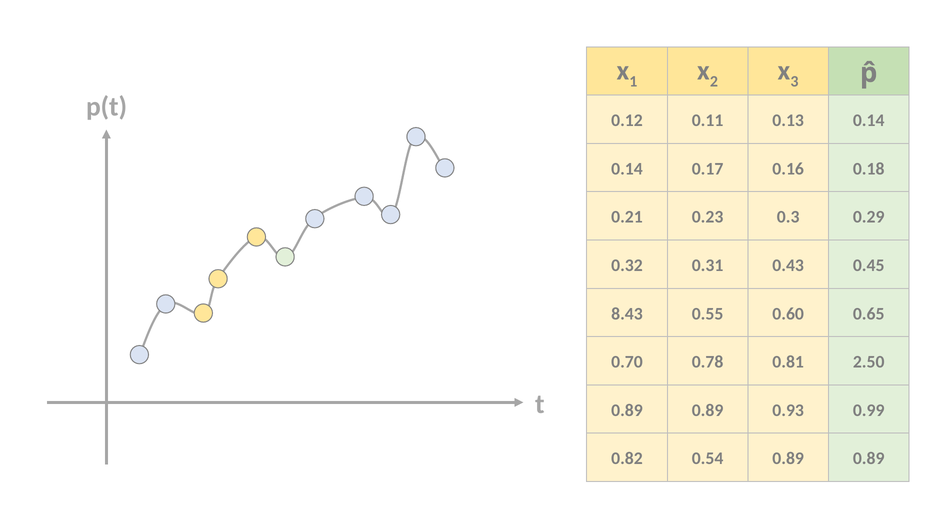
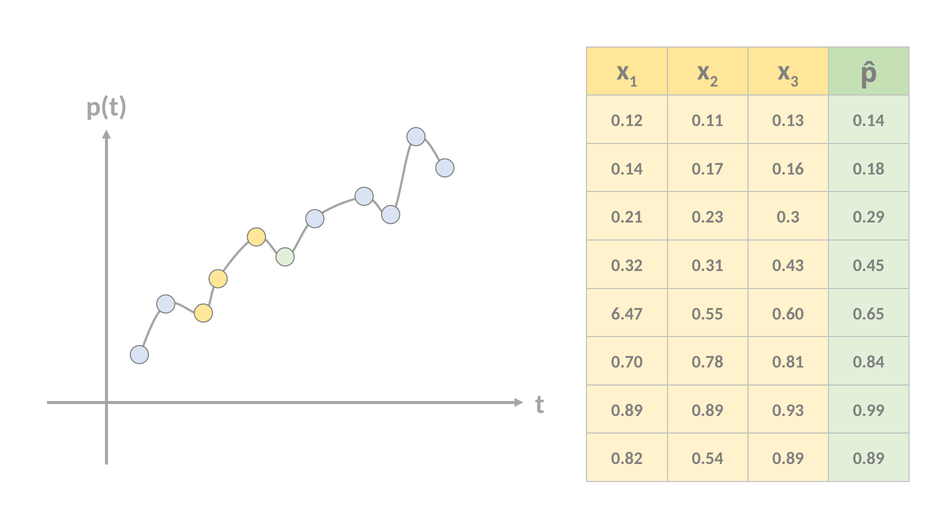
8.43: 8.43 -> 6.47
2.50: 2.50 -> 0.84
